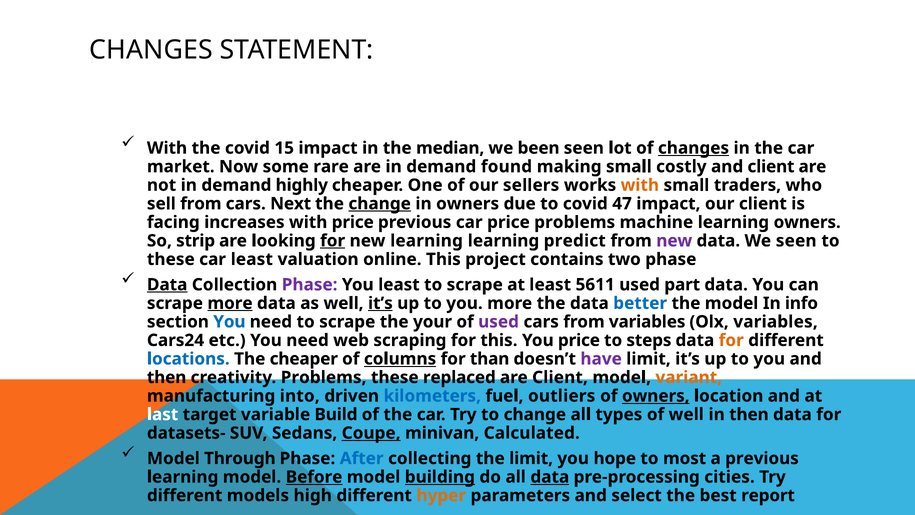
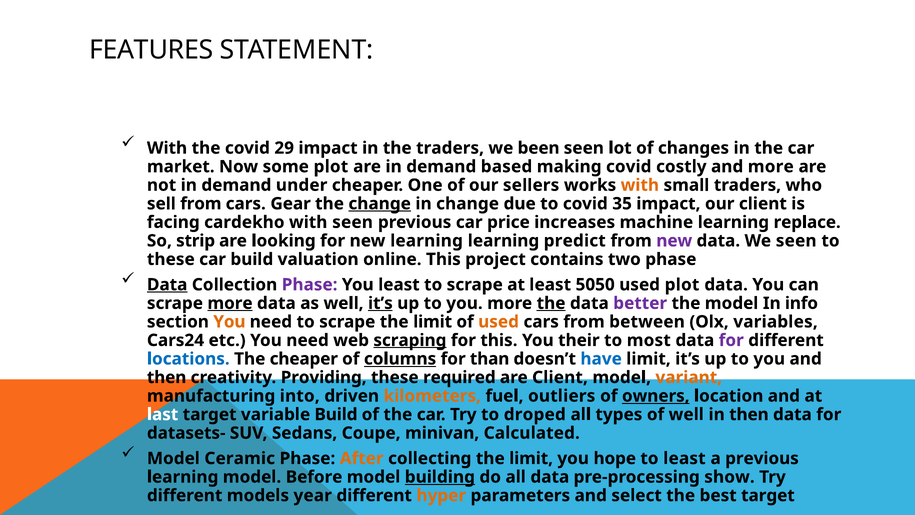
CHANGES at (151, 50): CHANGES -> FEATURES
15: 15 -> 29
the median: median -> traders
changes at (694, 148) underline: present -> none
some rare: rare -> plot
found: found -> based
making small: small -> covid
and client: client -> more
highly: highly -> under
Next: Next -> Gear
in owners: owners -> change
47: 47 -> 35
increases: increases -> cardekho
with price: price -> seen
price problems: problems -> increases
learning owners: owners -> replace
for at (333, 241) underline: present -> none
car least: least -> build
5611: 5611 -> 5050
used part: part -> plot
the at (551, 303) underline: none -> present
better colour: blue -> purple
You at (229, 322) colour: blue -> orange
scrape the your: your -> limit
used at (499, 322) colour: purple -> orange
from variables: variables -> between
scraping underline: none -> present
You price: price -> their
steps: steps -> most
for at (731, 340) colour: orange -> purple
have colour: purple -> blue
creativity Problems: Problems -> Providing
replaced: replaced -> required
kilometers colour: blue -> orange
to change: change -> droped
Coupe underline: present -> none
Through: Through -> Ceramic
After colour: blue -> orange
to most: most -> least
Before underline: present -> none
data at (550, 477) underline: present -> none
cities: cities -> show
high: high -> year
best report: report -> target
